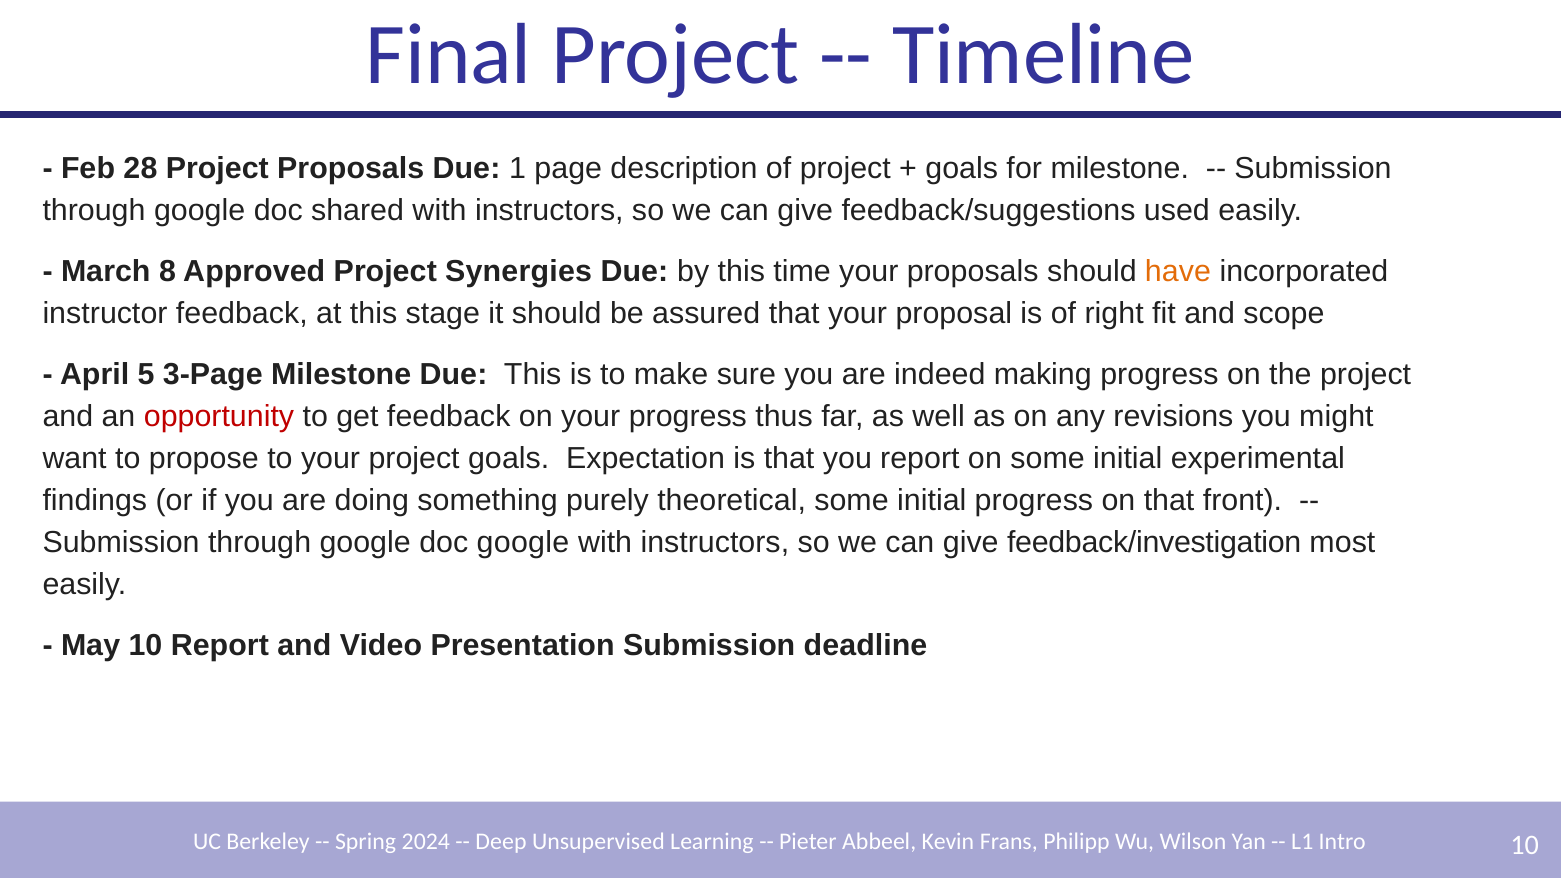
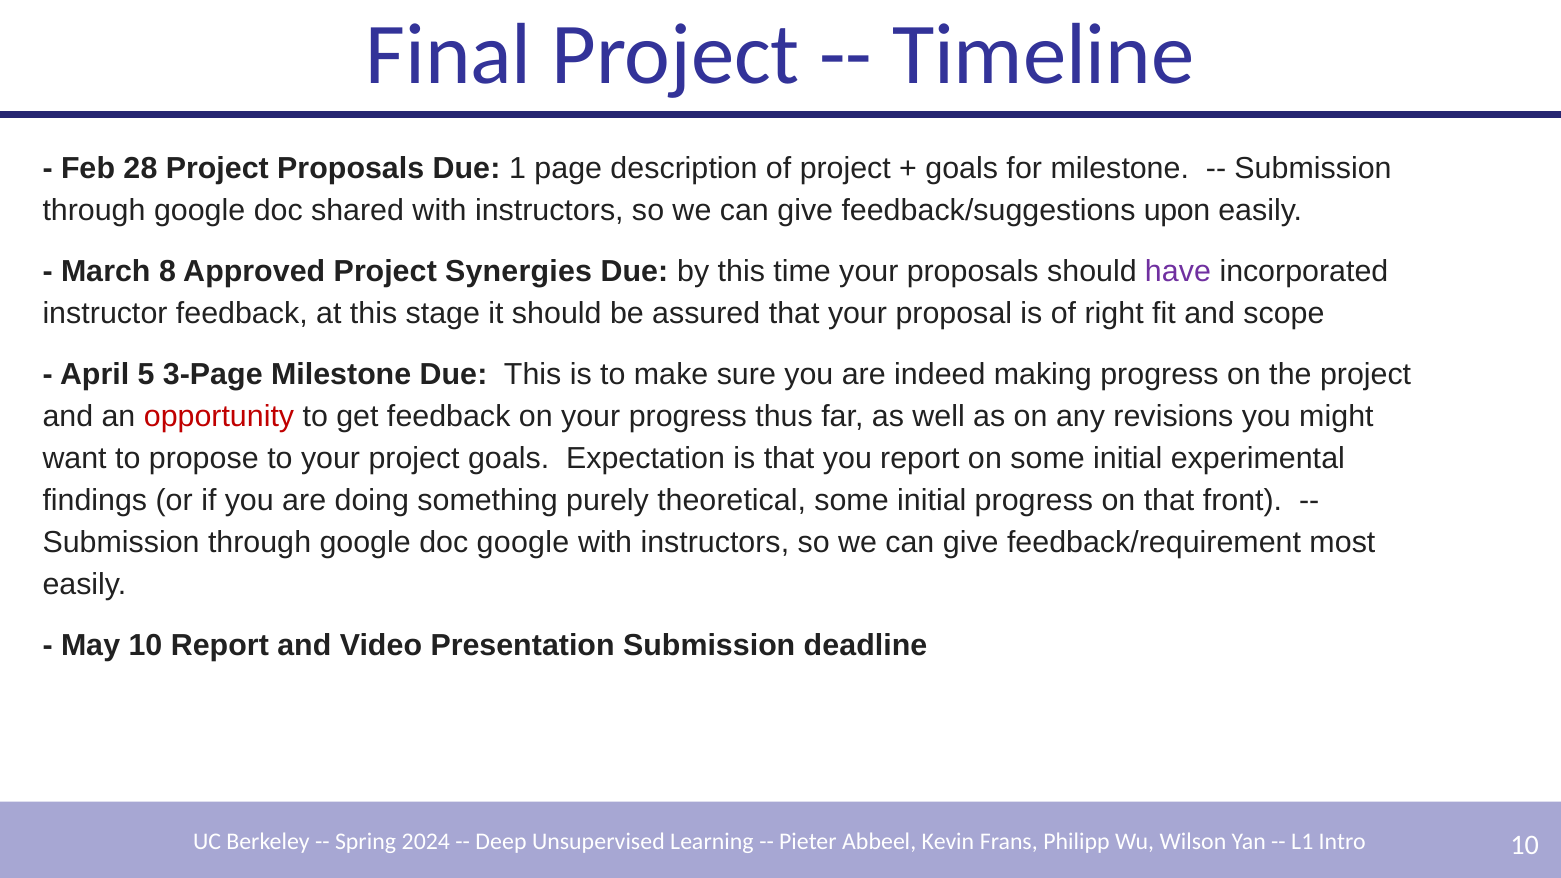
used: used -> upon
have colour: orange -> purple
feedback/investigation: feedback/investigation -> feedback/requirement
